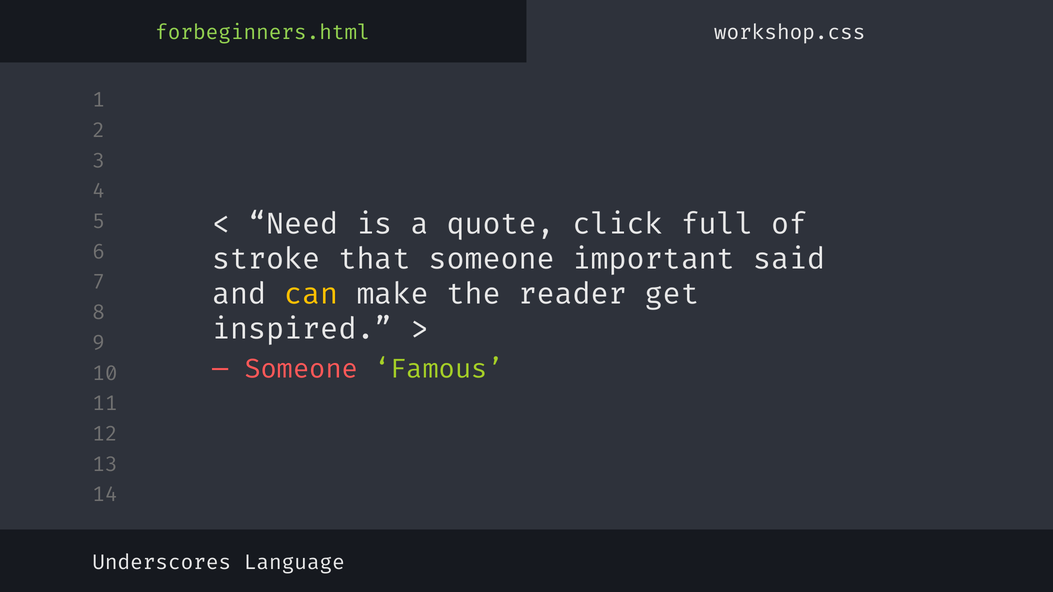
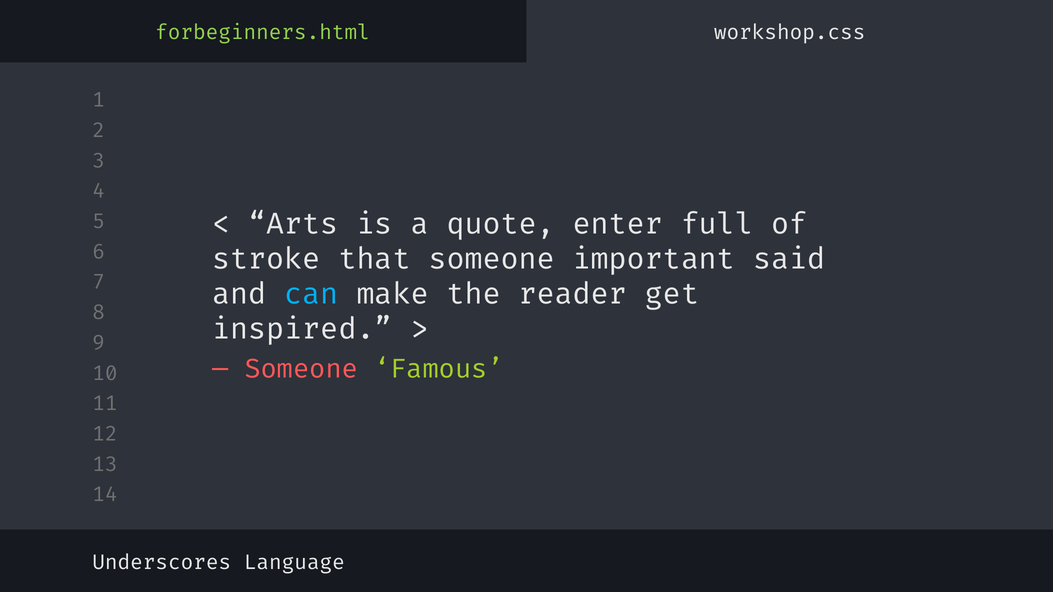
Need: Need -> Arts
click: click -> enter
can colour: yellow -> light blue
